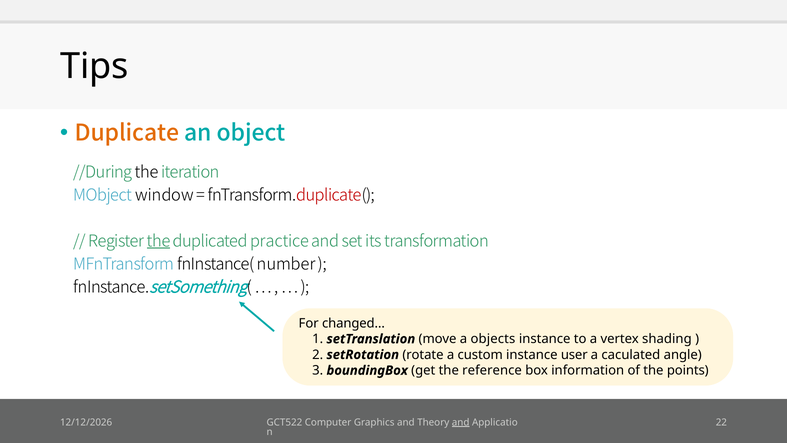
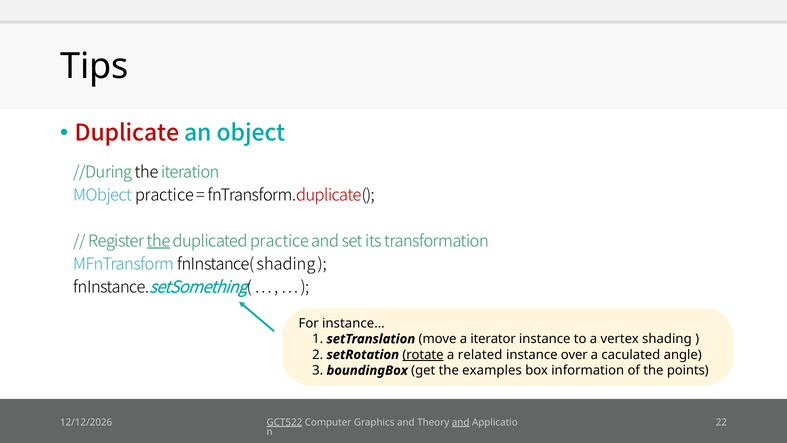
Duplicate colour: orange -> red
MObject window: window -> practice
fnInstance( number: number -> shading
changed…: changed… -> instance…
objects: objects -> iterator
rotate underline: none -> present
custom: custom -> related
user: user -> over
reference: reference -> examples
GCT522 underline: none -> present
